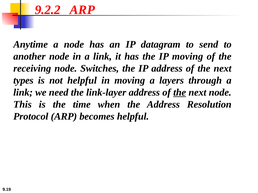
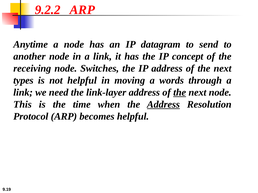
IP moving: moving -> concept
layers: layers -> words
Address at (163, 105) underline: none -> present
